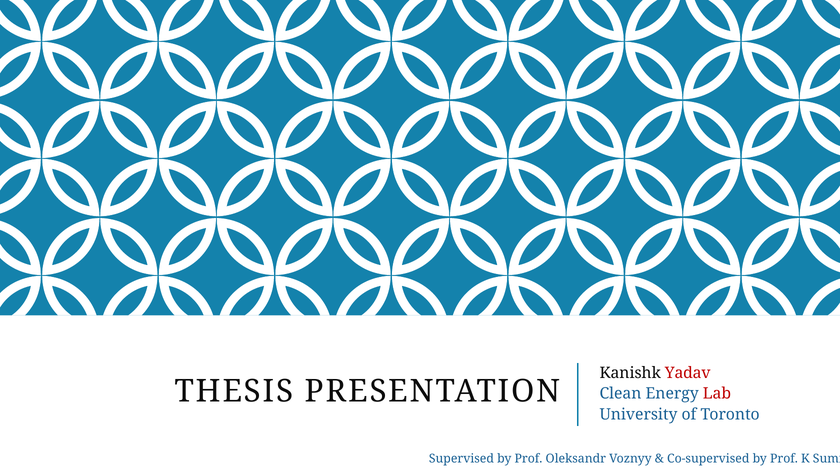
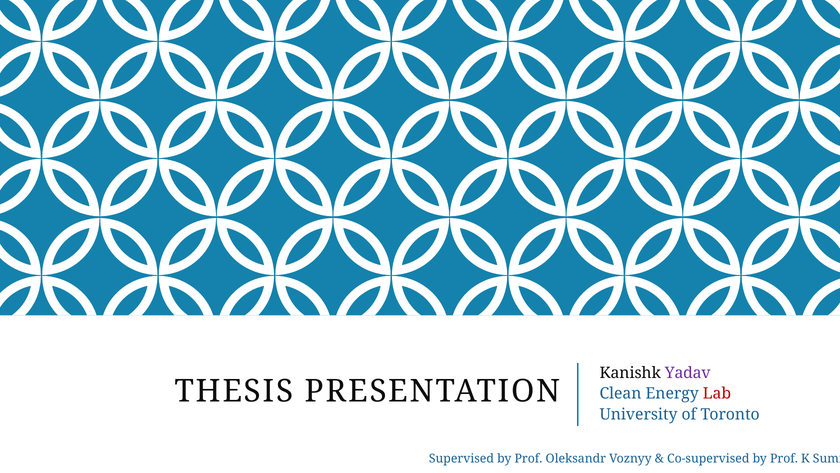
Yadav colour: red -> purple
